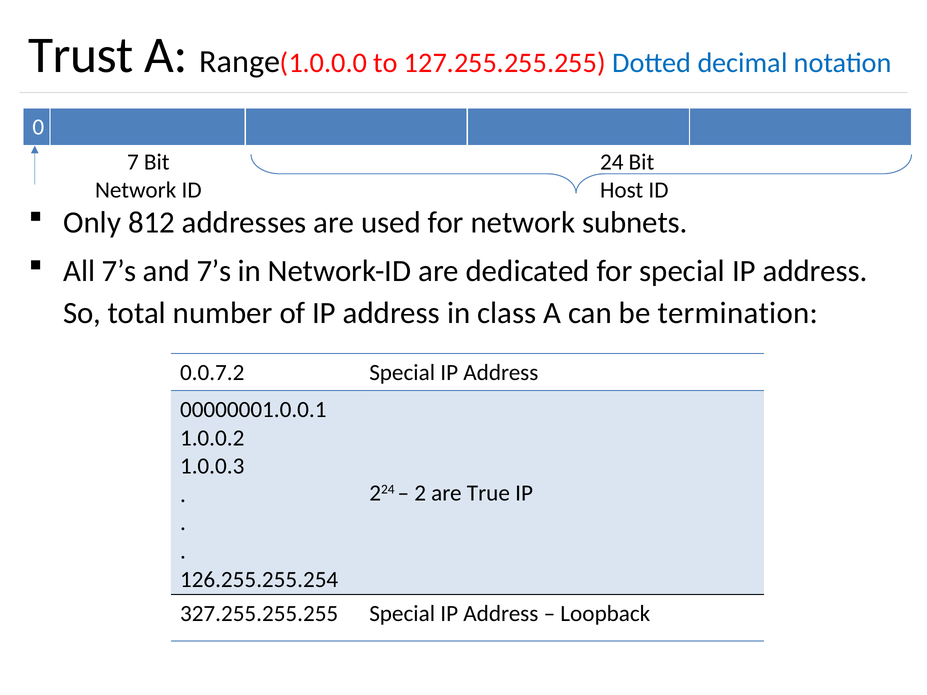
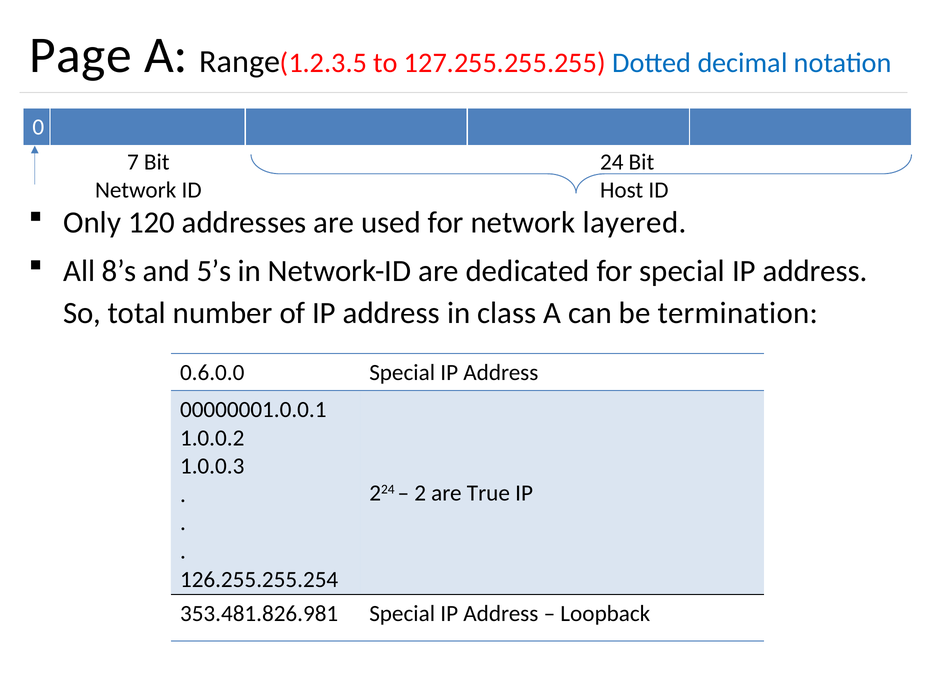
Trust: Trust -> Page
1.0.0.0: 1.0.0.0 -> 1.2.3.5
812: 812 -> 120
subnets: subnets -> layered
All 7’s: 7’s -> 8’s
and 7’s: 7’s -> 5’s
0.0.7.2: 0.0.7.2 -> 0.6.0.0
327.255.255.255: 327.255.255.255 -> 353.481.826.981
